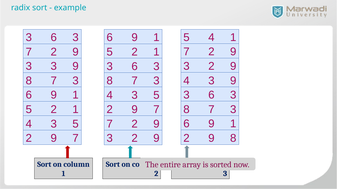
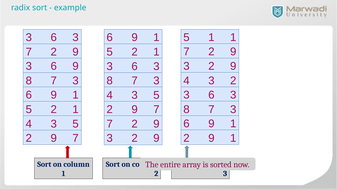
5 4: 4 -> 1
3 at (54, 66): 3 -> 6
4 3 9: 9 -> 2
2 9 8: 8 -> 1
